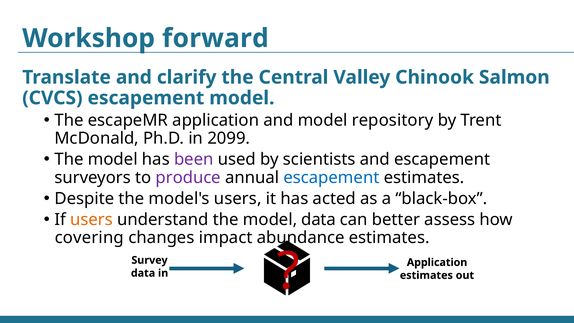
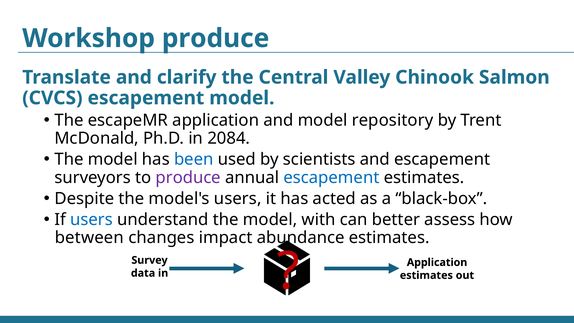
Workshop forward: forward -> produce
2099: 2099 -> 2084
been colour: purple -> blue
users at (92, 219) colour: orange -> blue
model data: data -> with
covering: covering -> between
